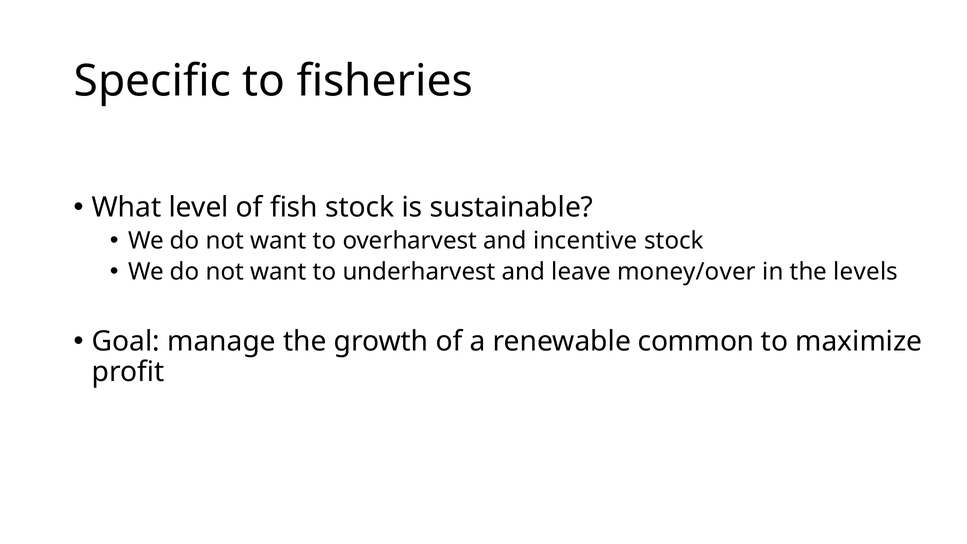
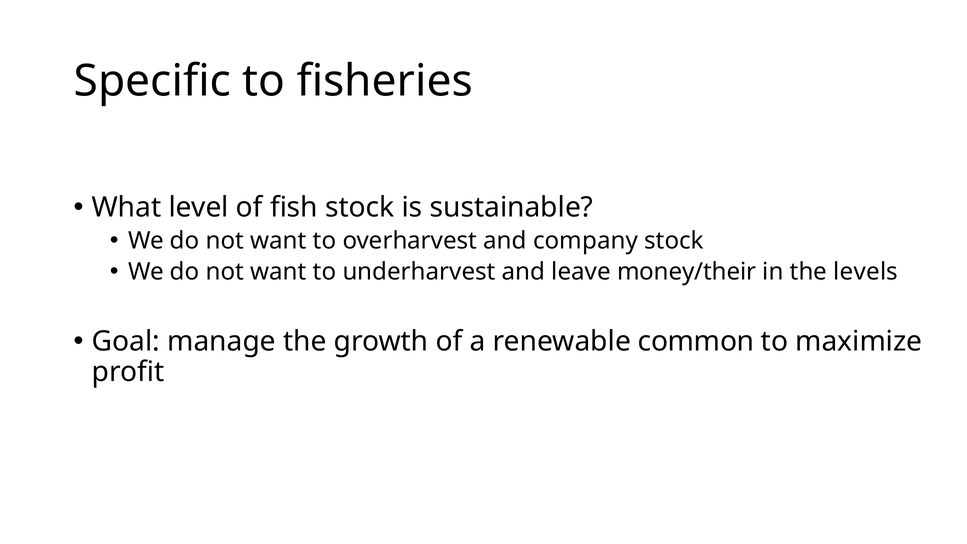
incentive: incentive -> company
money/over: money/over -> money/their
